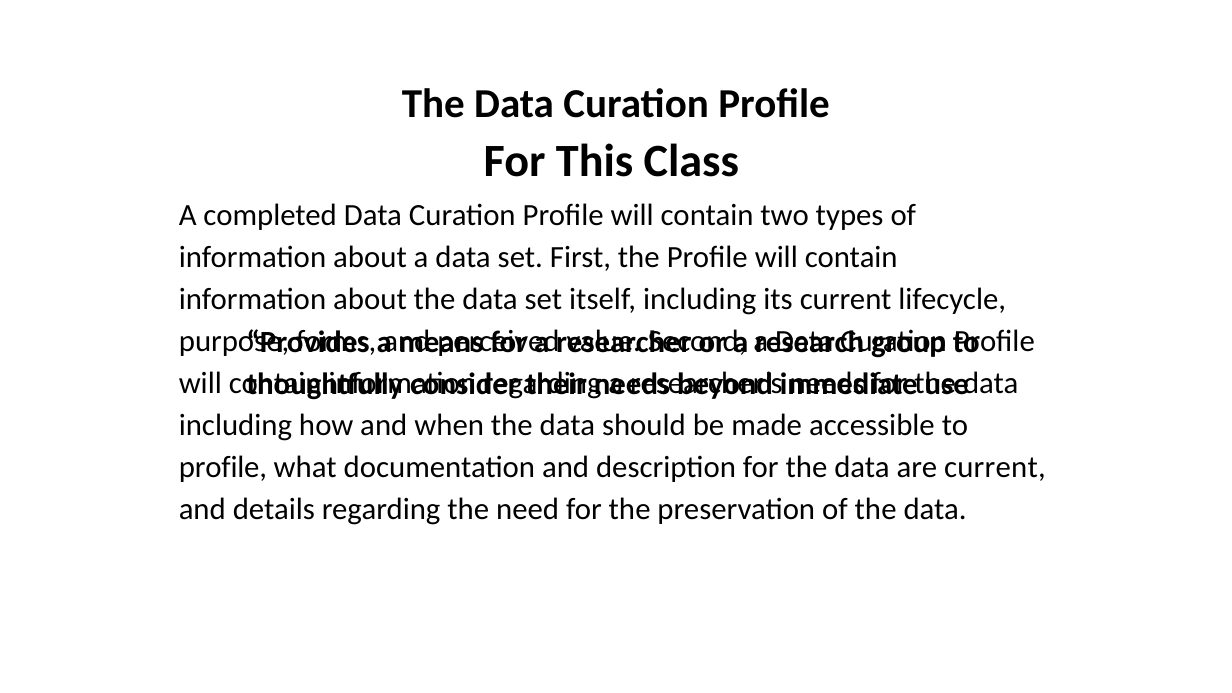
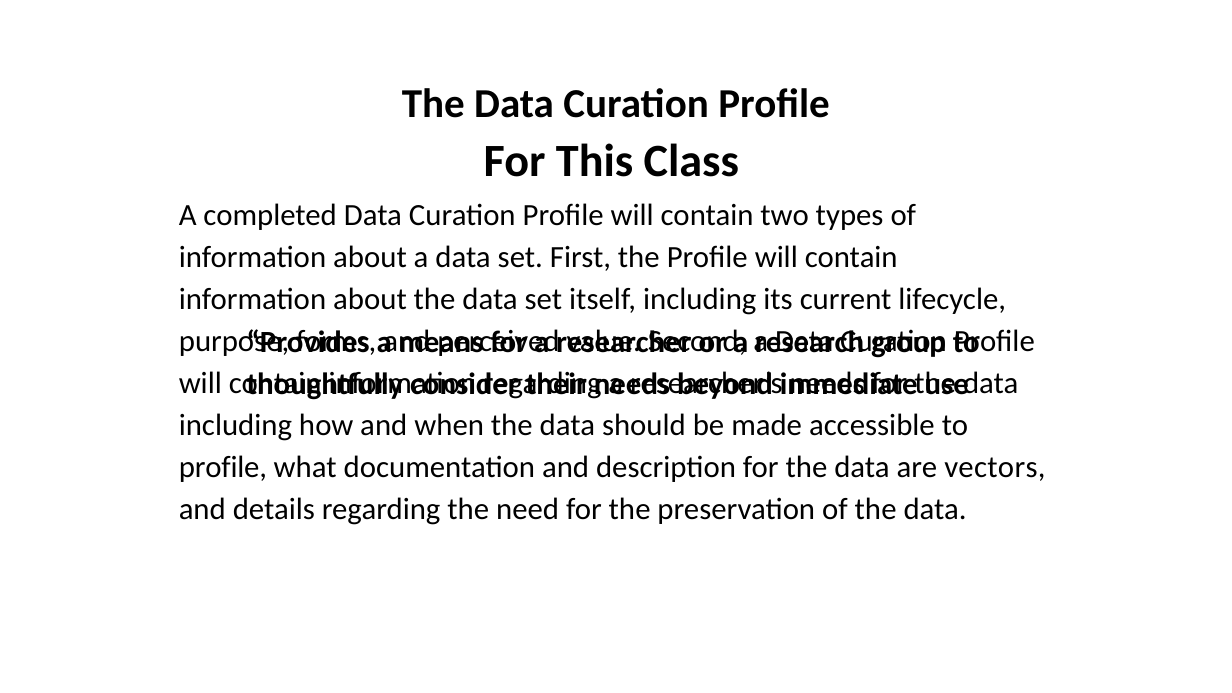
are current: current -> vectors
